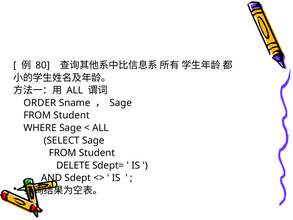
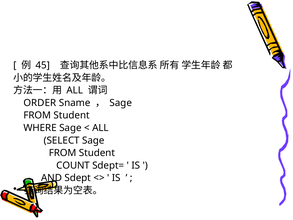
80: 80 -> 45
DELETE: DELETE -> COUNT
